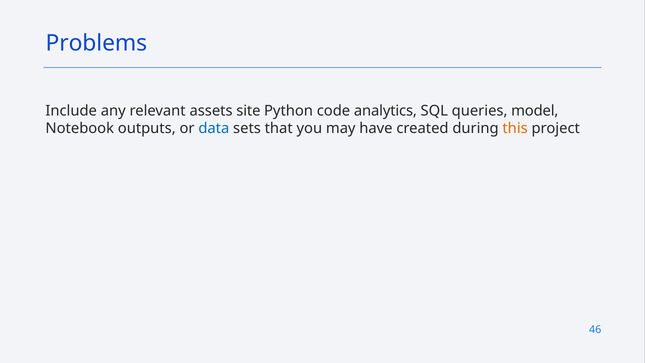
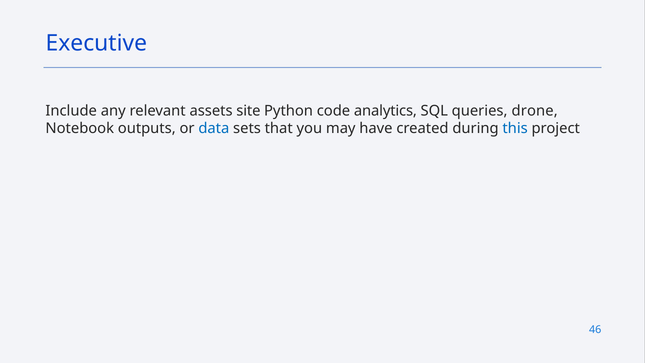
Problems: Problems -> Executive
model: model -> drone
this colour: orange -> blue
